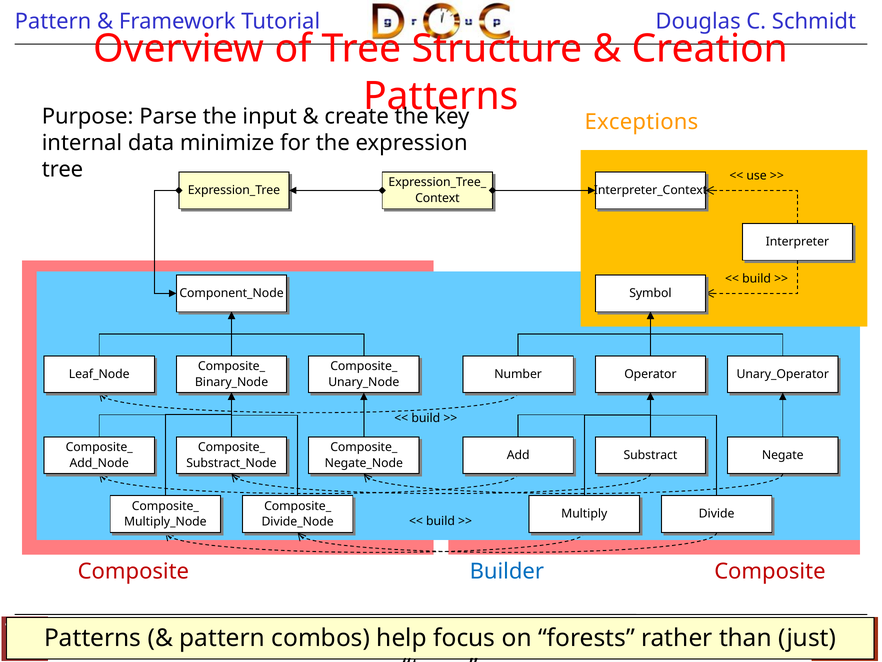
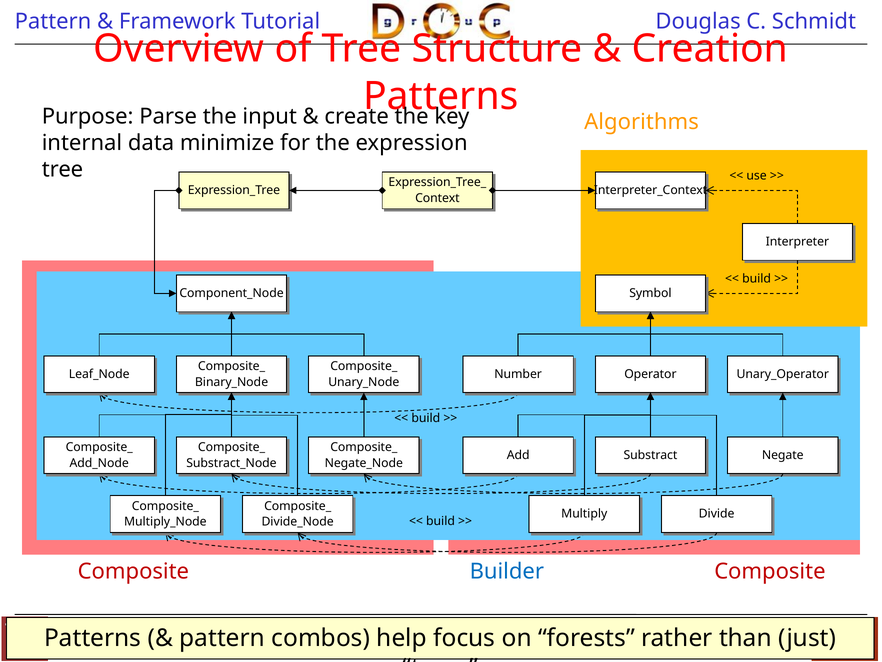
Exceptions: Exceptions -> Algorithms
